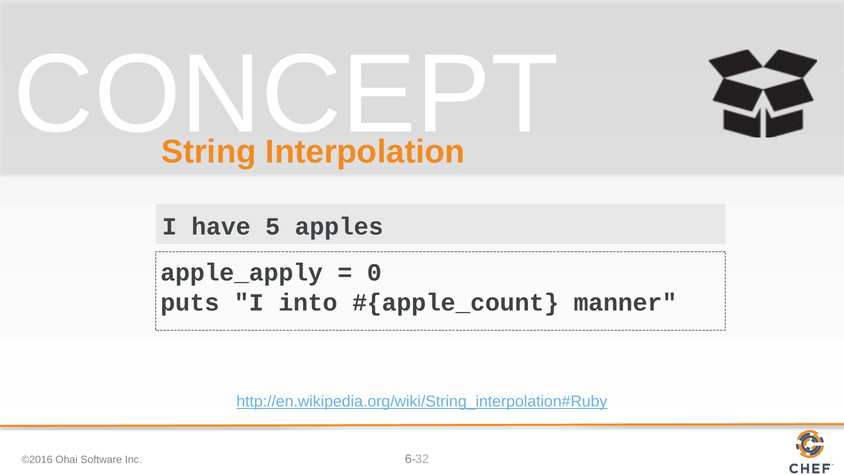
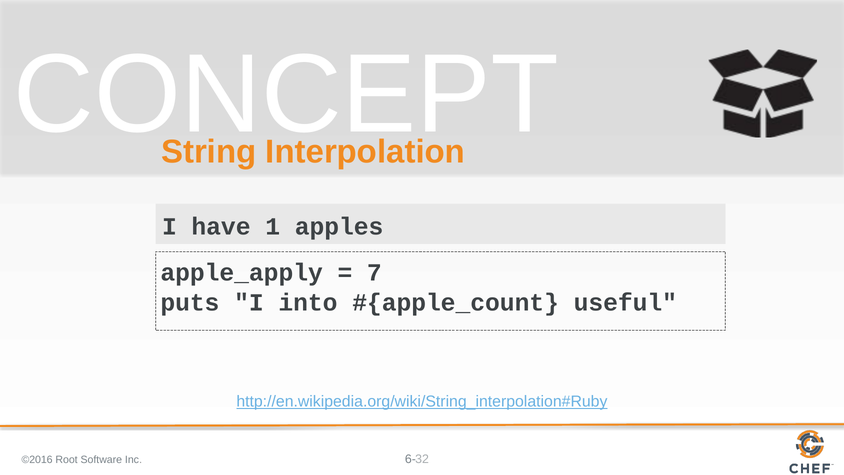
5: 5 -> 1
0: 0 -> 7
manner: manner -> useful
Ohai: Ohai -> Root
